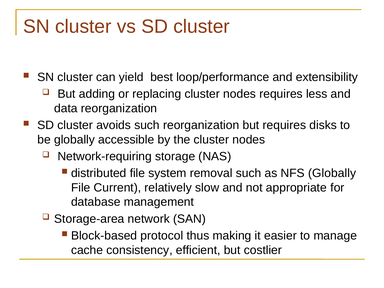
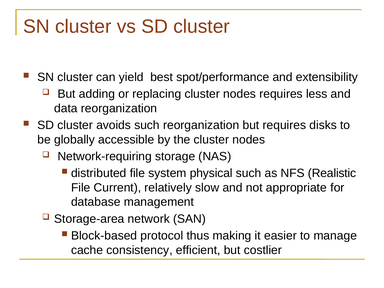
loop/performance: loop/performance -> spot/performance
removal: removal -> physical
NFS Globally: Globally -> Realistic
